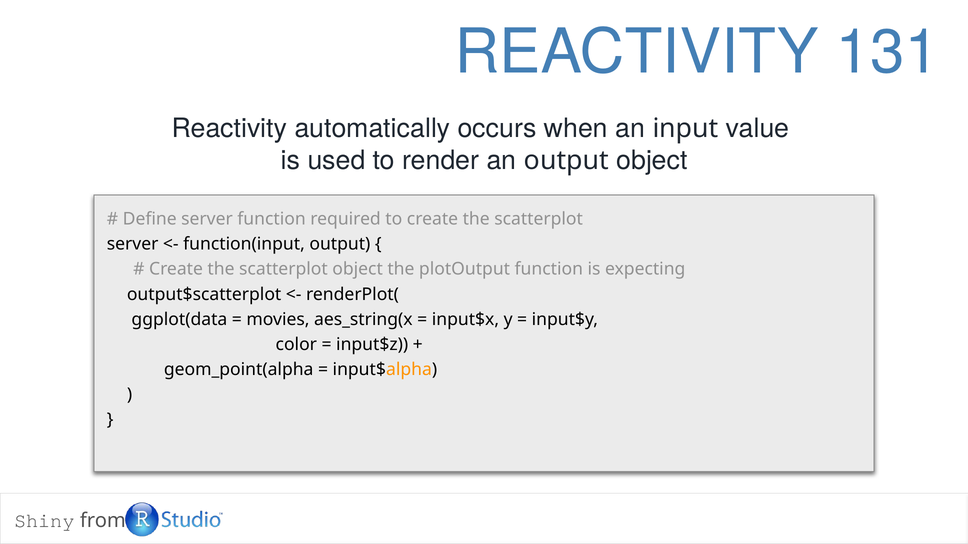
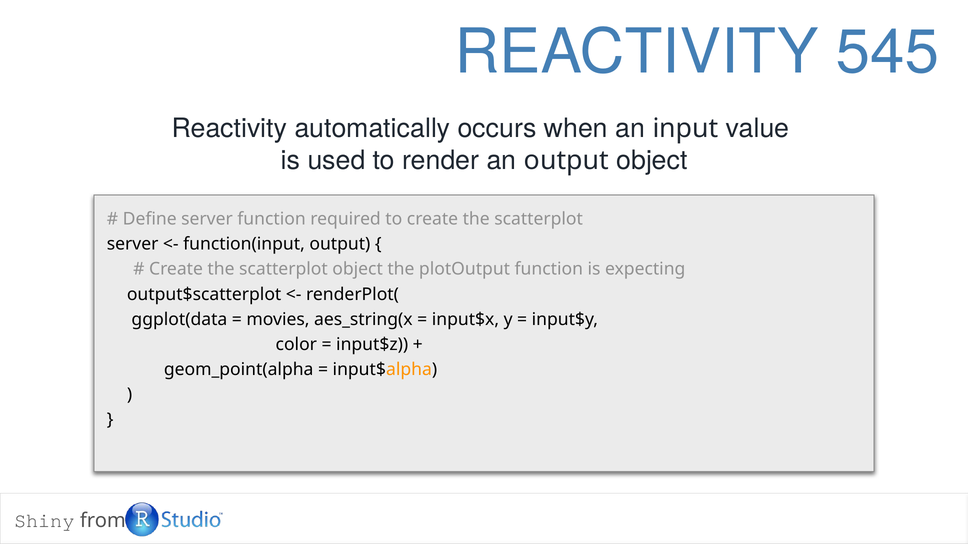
131: 131 -> 545
